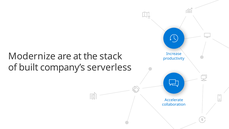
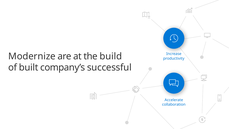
stack: stack -> build
serverless: serverless -> successful
